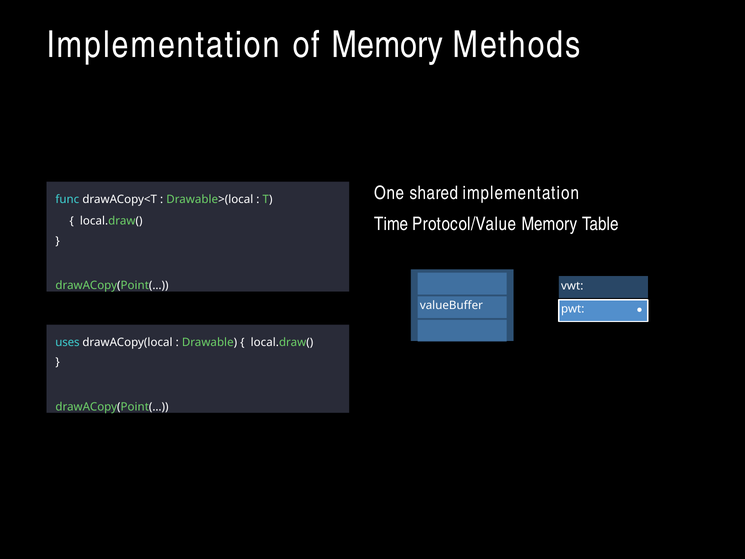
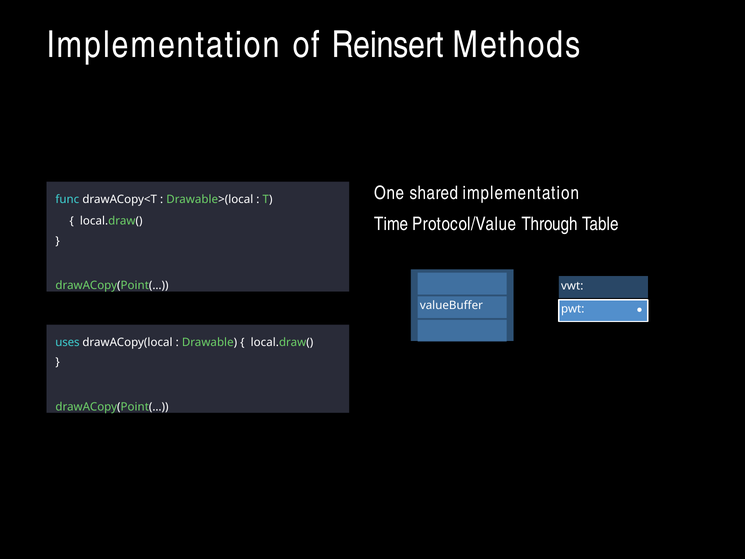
of Memory: Memory -> Reinsert
Protocol/Value Memory: Memory -> Through
